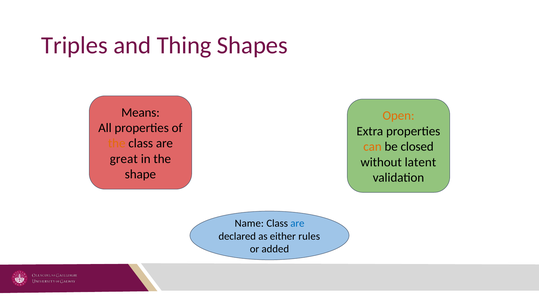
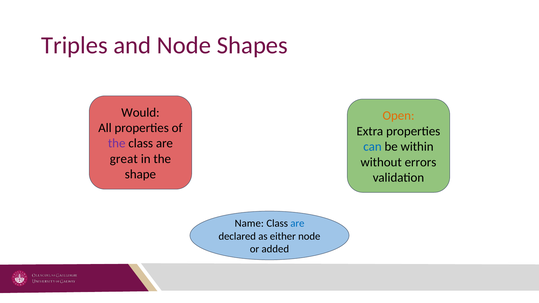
and Thing: Thing -> Node
Means: Means -> Would
the at (117, 143) colour: orange -> purple
can colour: orange -> blue
closed: closed -> within
latent: latent -> errors
either rules: rules -> node
